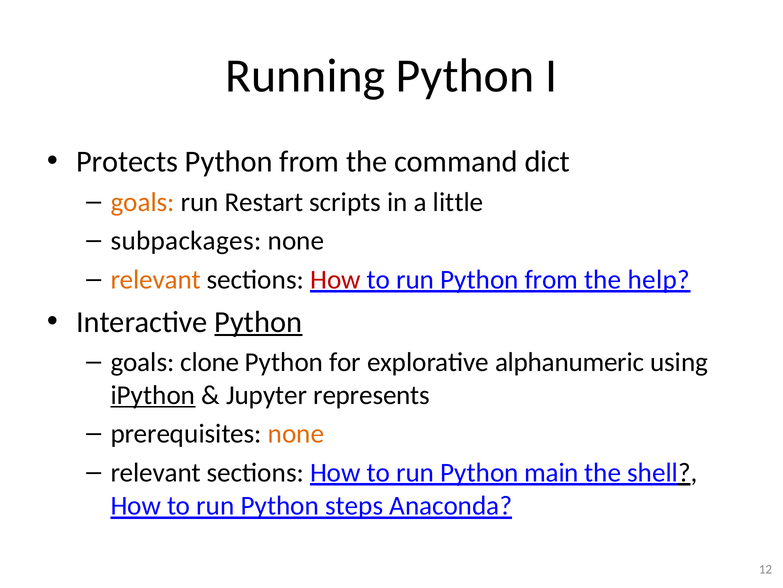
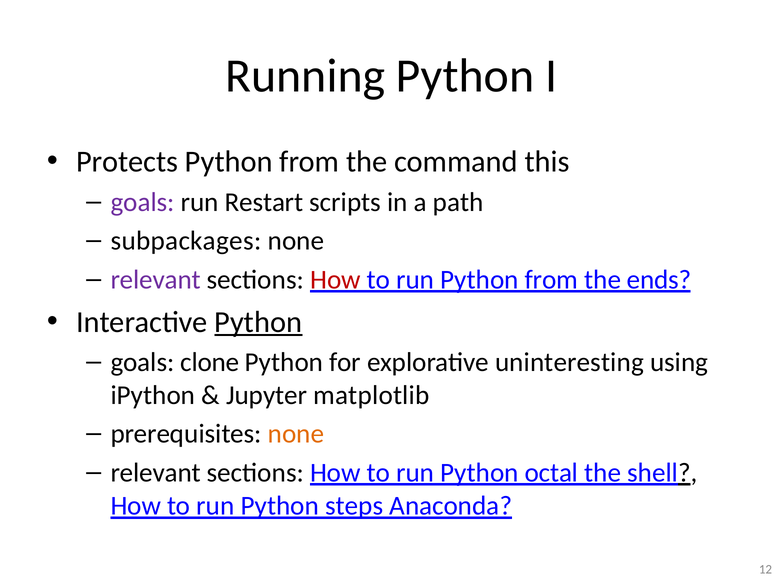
dict: dict -> this
goals at (143, 202) colour: orange -> purple
little: little -> path
relevant at (156, 279) colour: orange -> purple
help: help -> ends
alphanumeric: alphanumeric -> uninteresting
iPython underline: present -> none
represents: represents -> matplotlib
main: main -> octal
